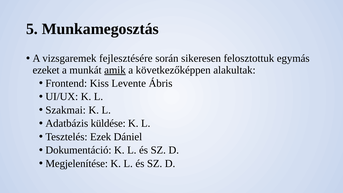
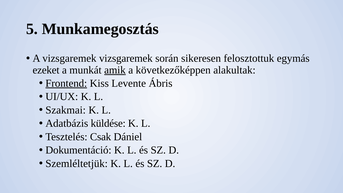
vizsgaremek fejlesztésére: fejlesztésére -> vizsgaremek
Frontend underline: none -> present
Ezek: Ezek -> Csak
Megjelenítése: Megjelenítése -> Szemléltetjük
